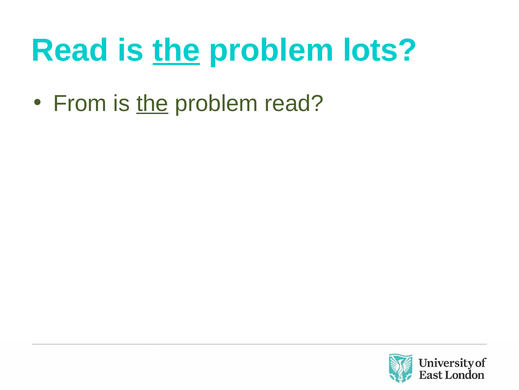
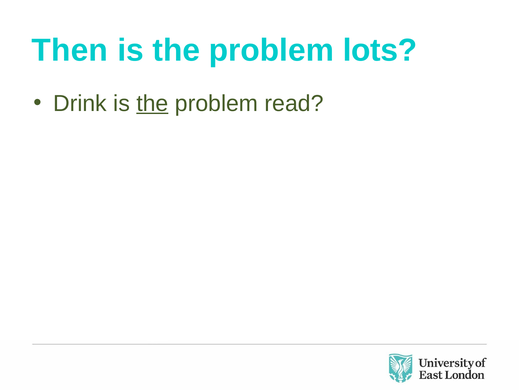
Read at (70, 50): Read -> Then
the at (176, 50) underline: present -> none
From: From -> Drink
